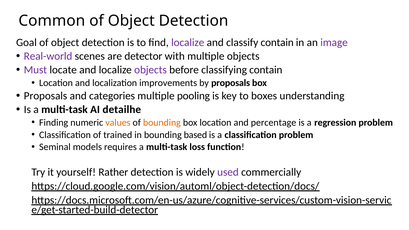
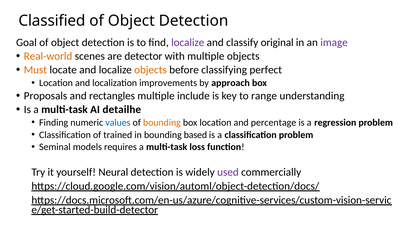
Common: Common -> Classified
classify contain: contain -> original
Real-world colour: purple -> orange
Must colour: purple -> orange
objects at (151, 70) colour: purple -> orange
classifying contain: contain -> perfect
by proposals: proposals -> approach
categories: categories -> rectangles
pooling: pooling -> include
boxes: boxes -> range
values colour: orange -> blue
Rather: Rather -> Neural
